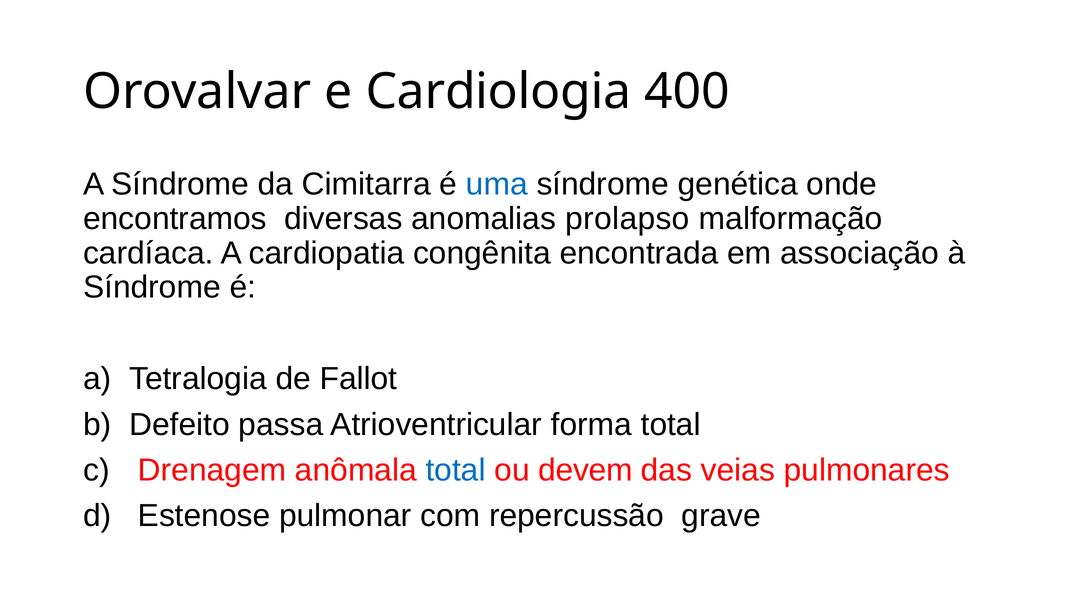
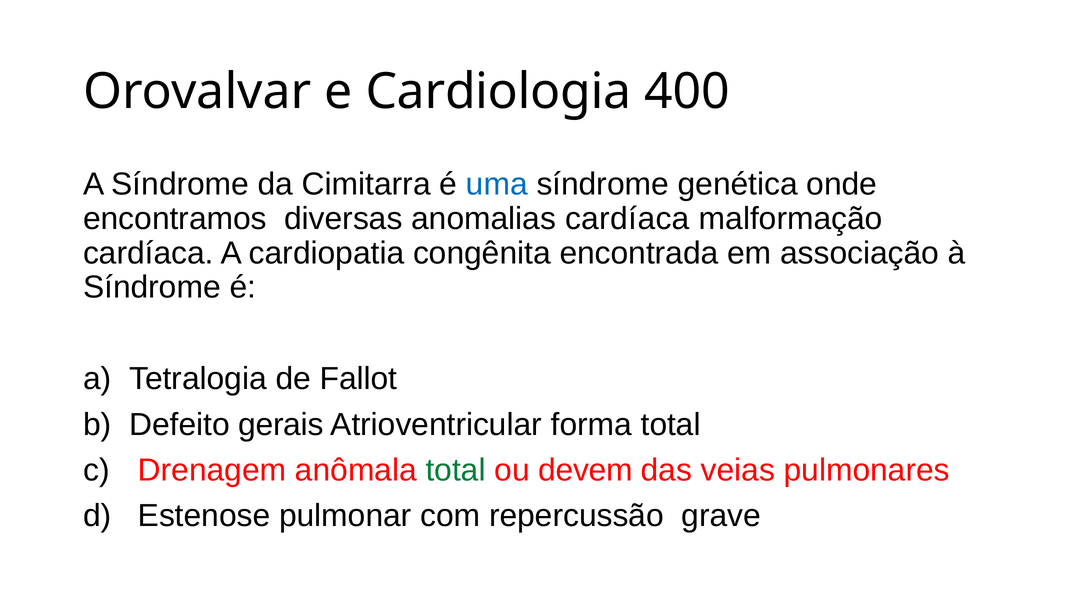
anomalias prolapso: prolapso -> cardíaca
passa: passa -> gerais
total at (456, 470) colour: blue -> green
